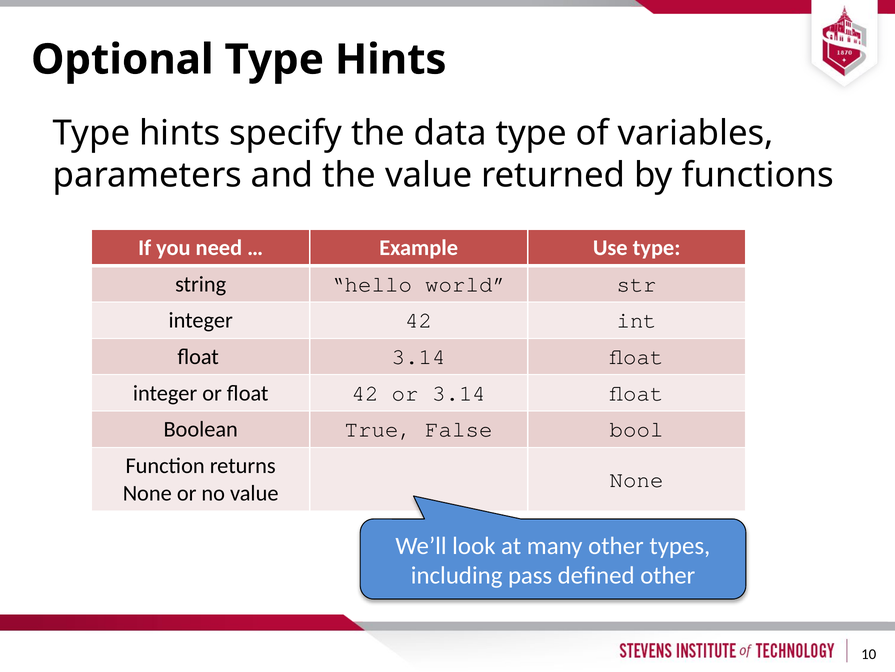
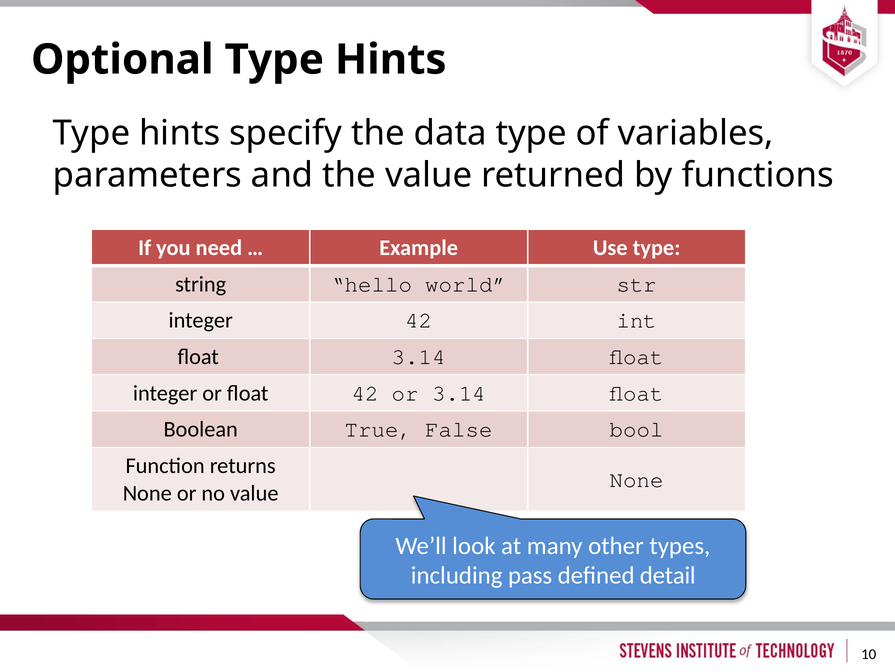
defined other: other -> detail
